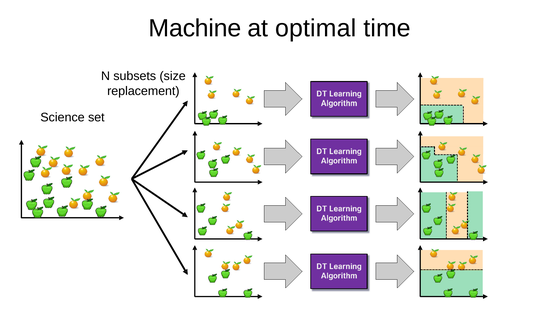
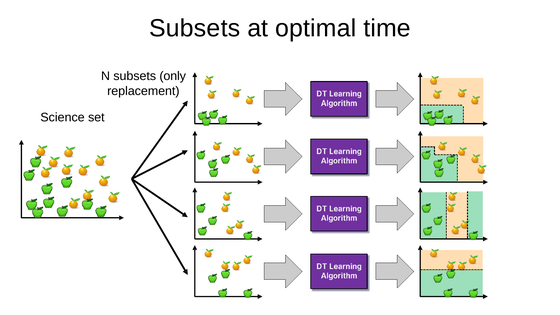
Machine at (195, 28): Machine -> Subsets
size: size -> only
